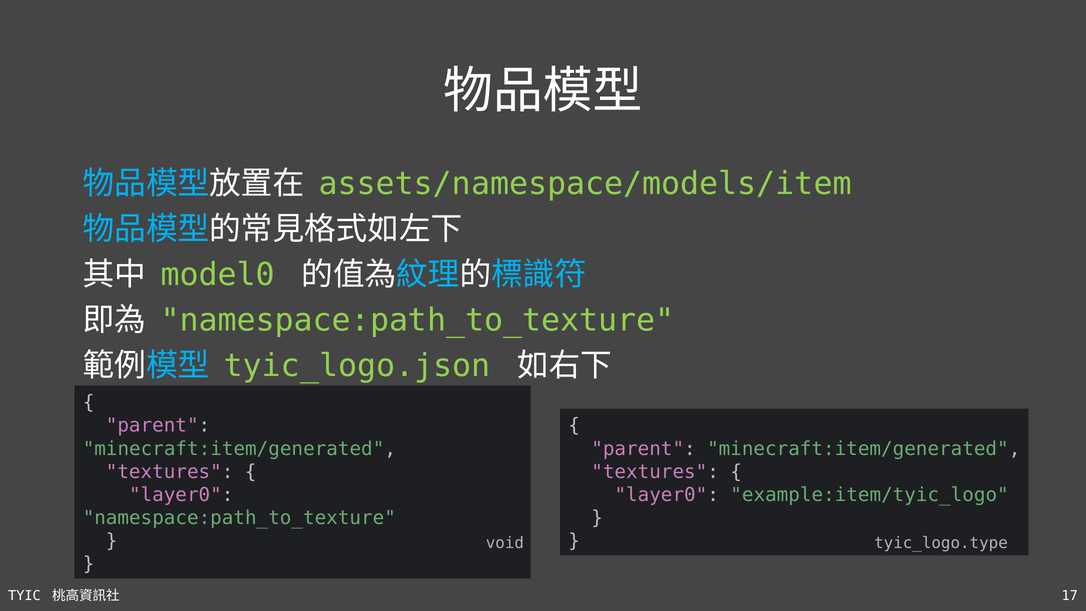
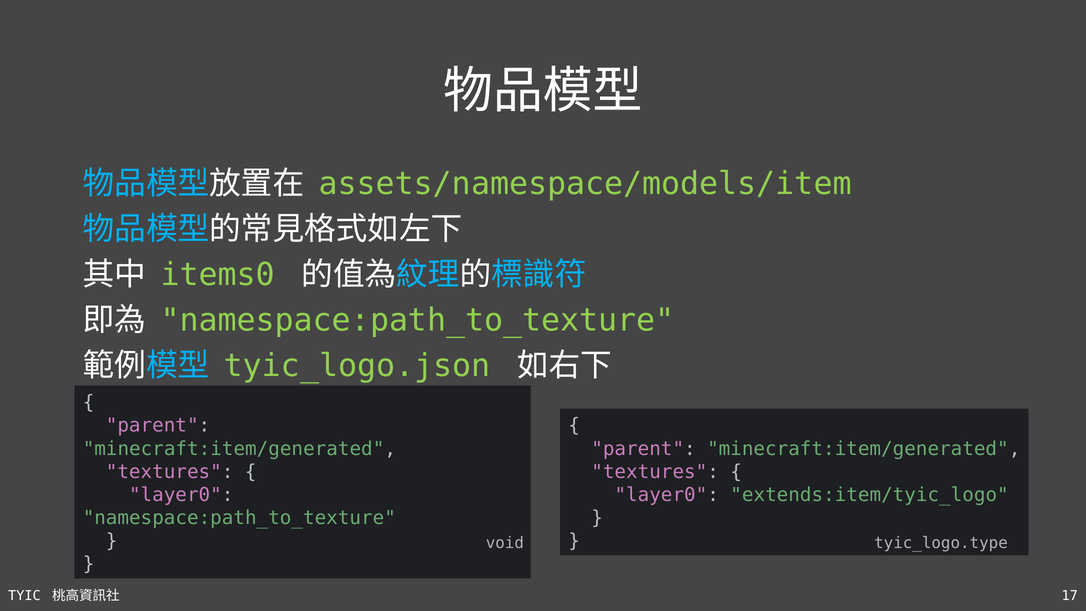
model0: model0 -> items0
example:item/tyic_logo: example:item/tyic_logo -> extends:item/tyic_logo
